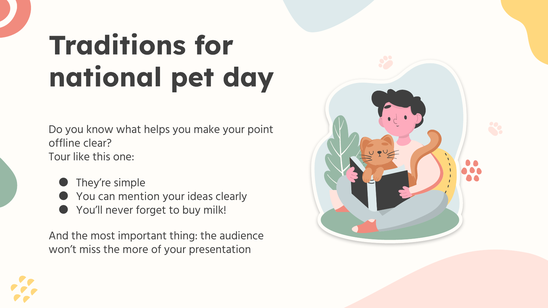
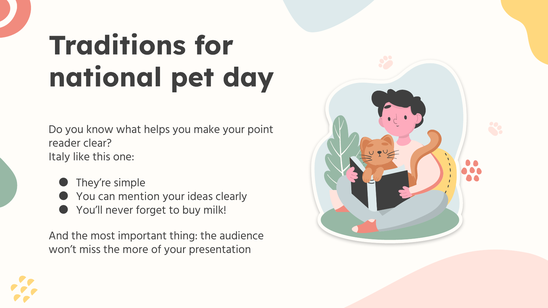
offline: offline -> reader
Tour: Tour -> Italy
